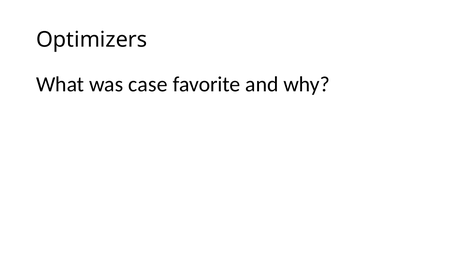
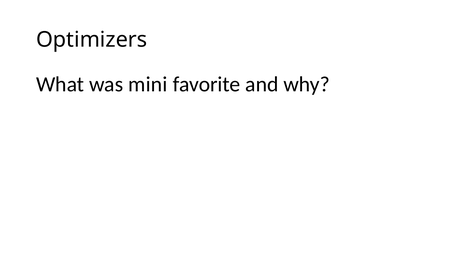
case: case -> mini
